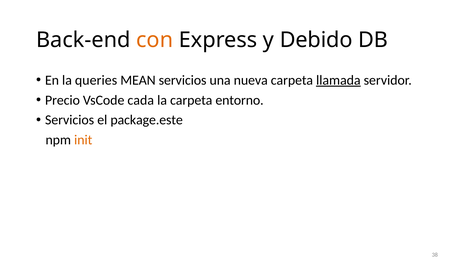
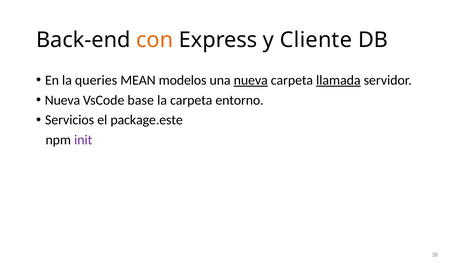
Debido: Debido -> Cliente
MEAN servicios: servicios -> modelos
nueva at (251, 80) underline: none -> present
Precio at (62, 100): Precio -> Nueva
cada: cada -> base
init colour: orange -> purple
